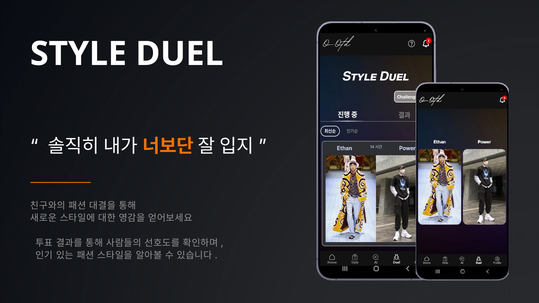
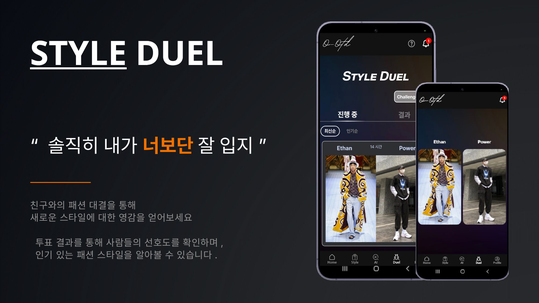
STYLE underline: none -> present
